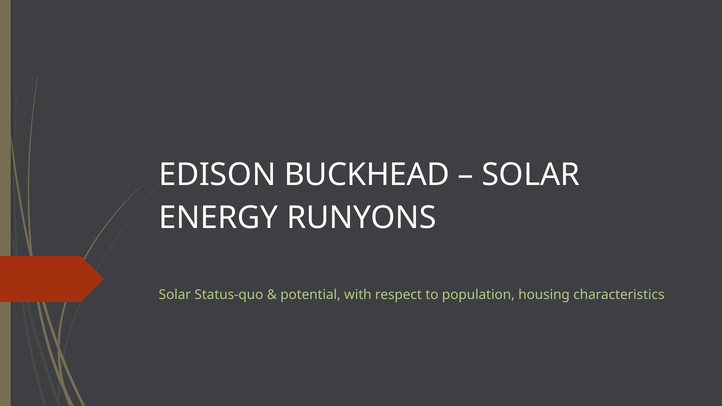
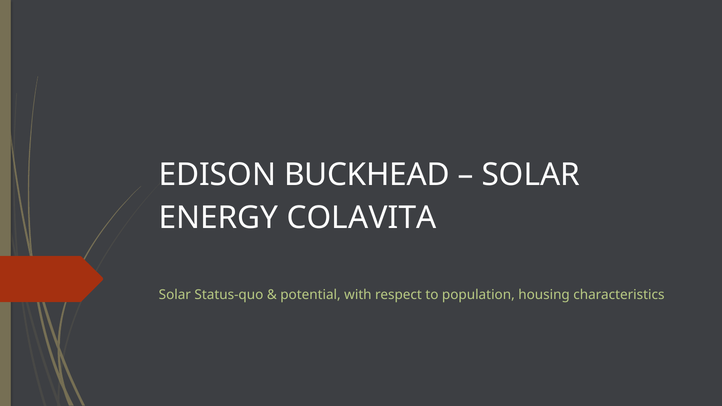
RUNYONS: RUNYONS -> COLAVITA
